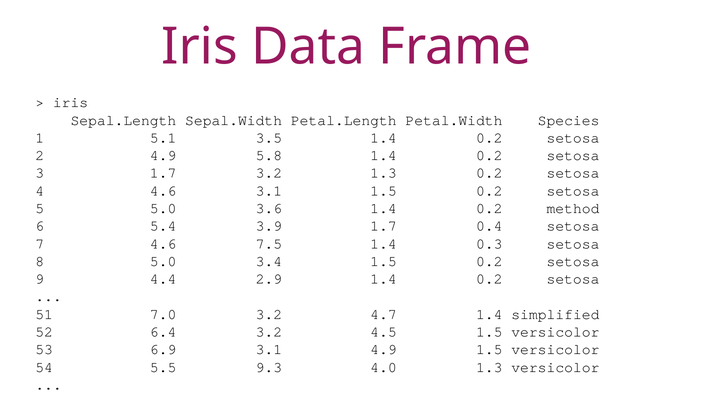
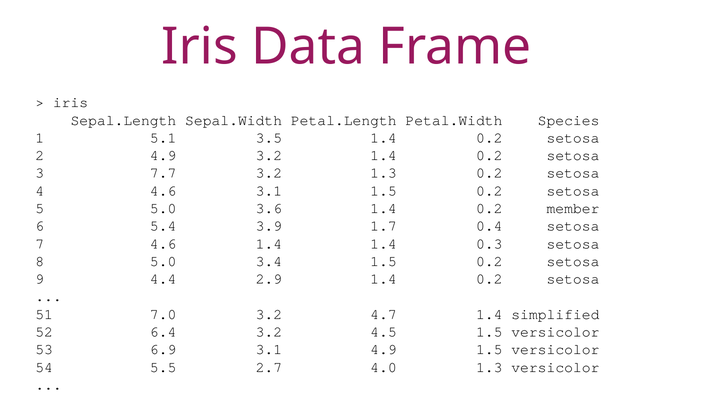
4.9 5.8: 5.8 -> 3.2
3 1.7: 1.7 -> 7.7
method: method -> member
4.6 7.5: 7.5 -> 1.4
9.3: 9.3 -> 2.7
